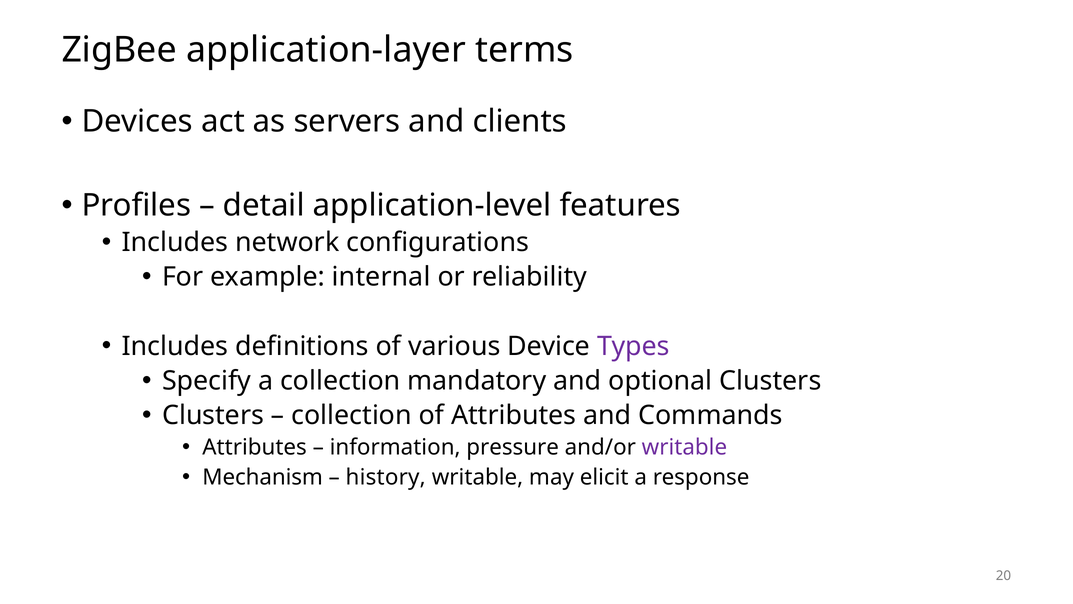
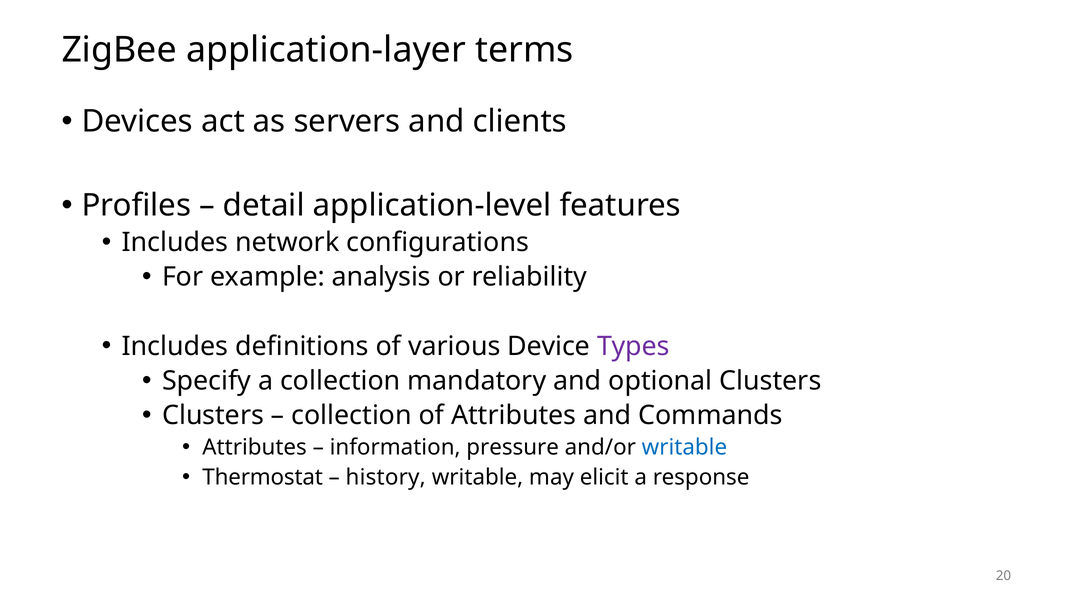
internal: internal -> analysis
writable at (684, 447) colour: purple -> blue
Mechanism: Mechanism -> Thermostat
